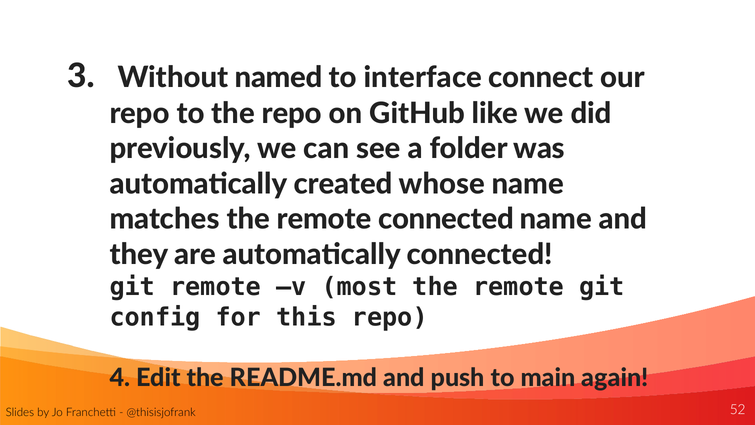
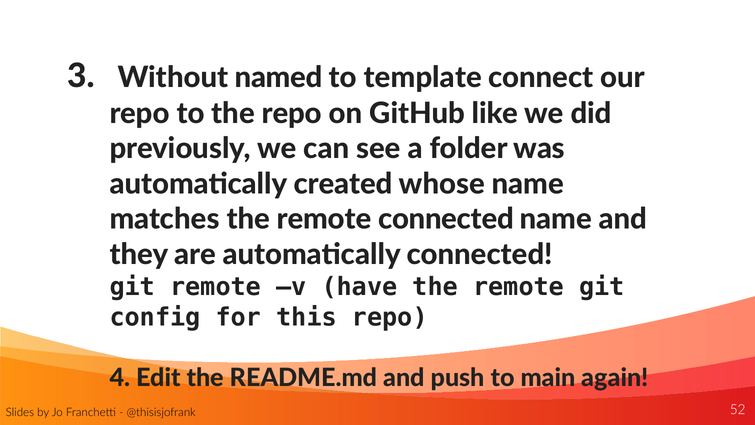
interface: interface -> template
most: most -> have
